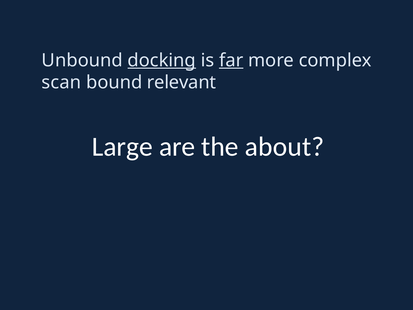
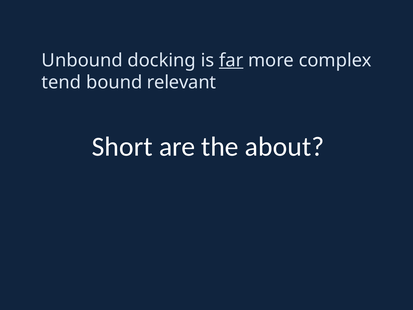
docking underline: present -> none
scan: scan -> tend
Large: Large -> Short
